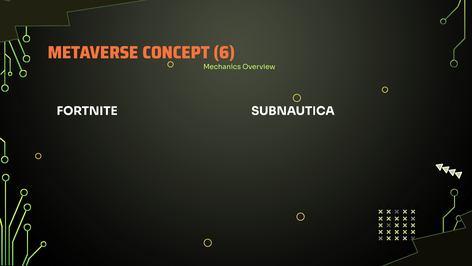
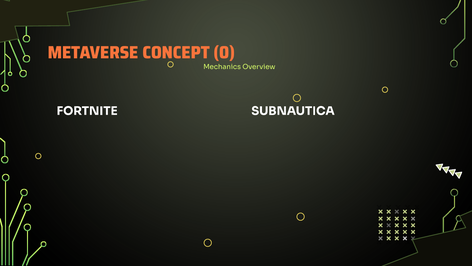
6: 6 -> 0
